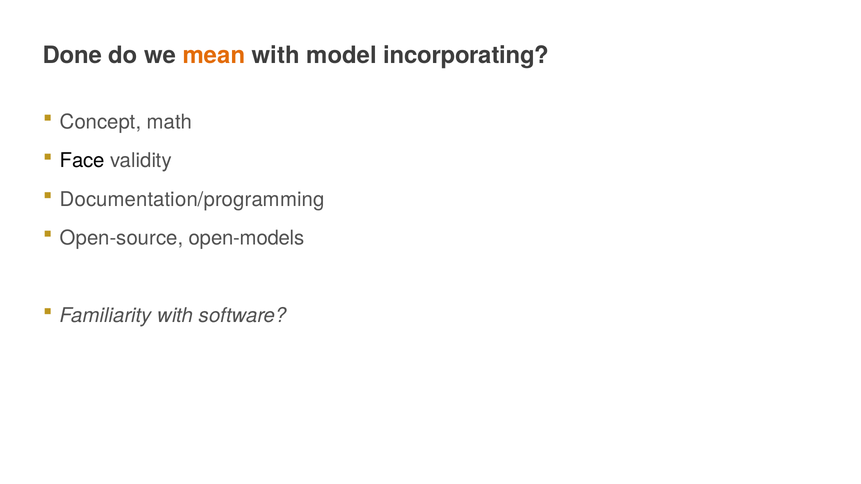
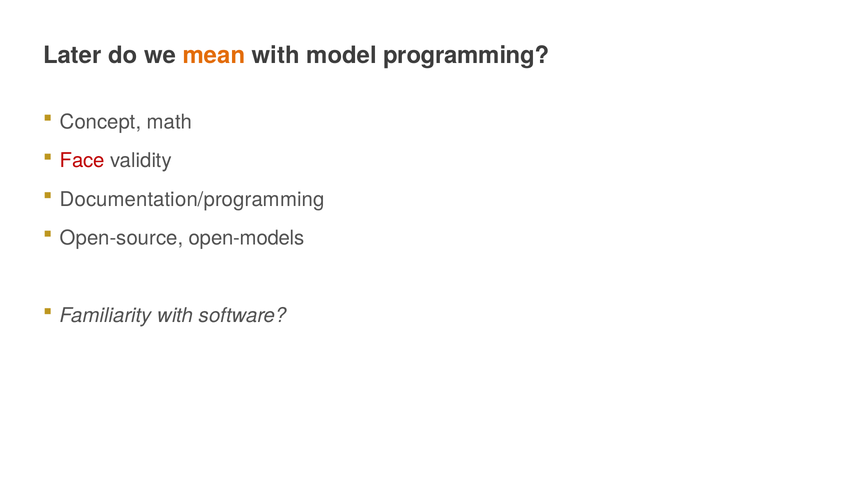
Done: Done -> Later
incorporating: incorporating -> programming
Face colour: black -> red
